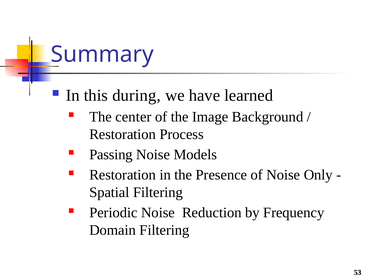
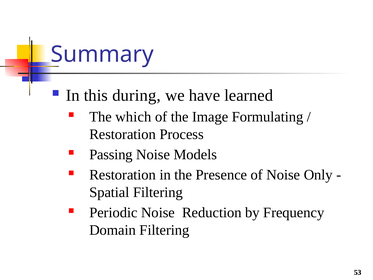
center: center -> which
Background: Background -> Formulating
